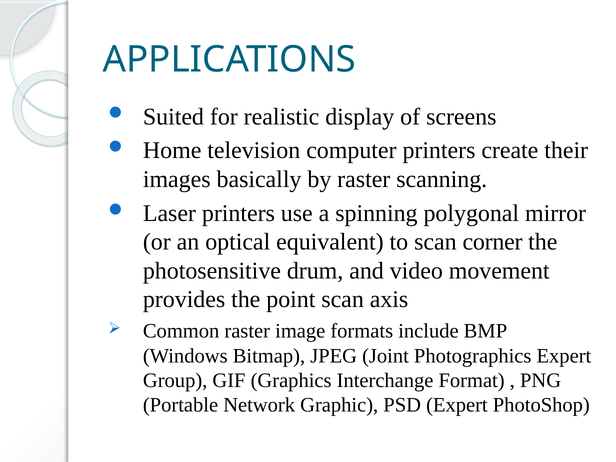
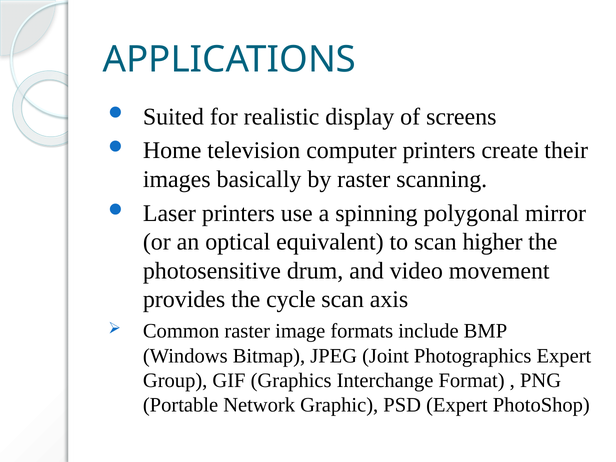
corner: corner -> higher
point: point -> cycle
